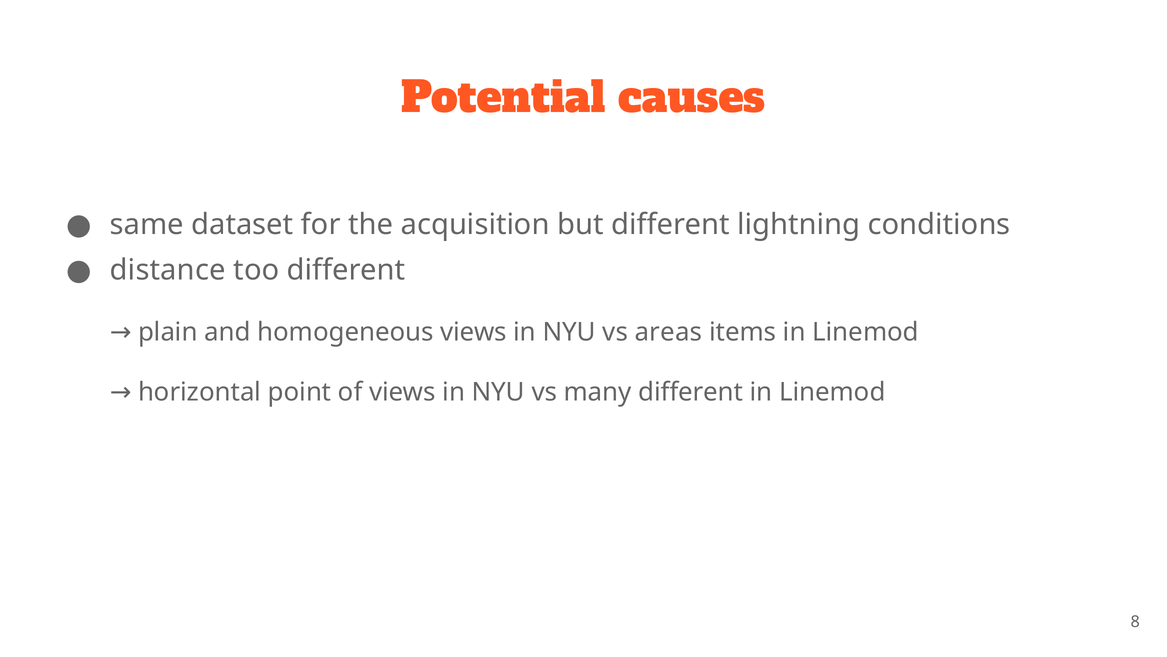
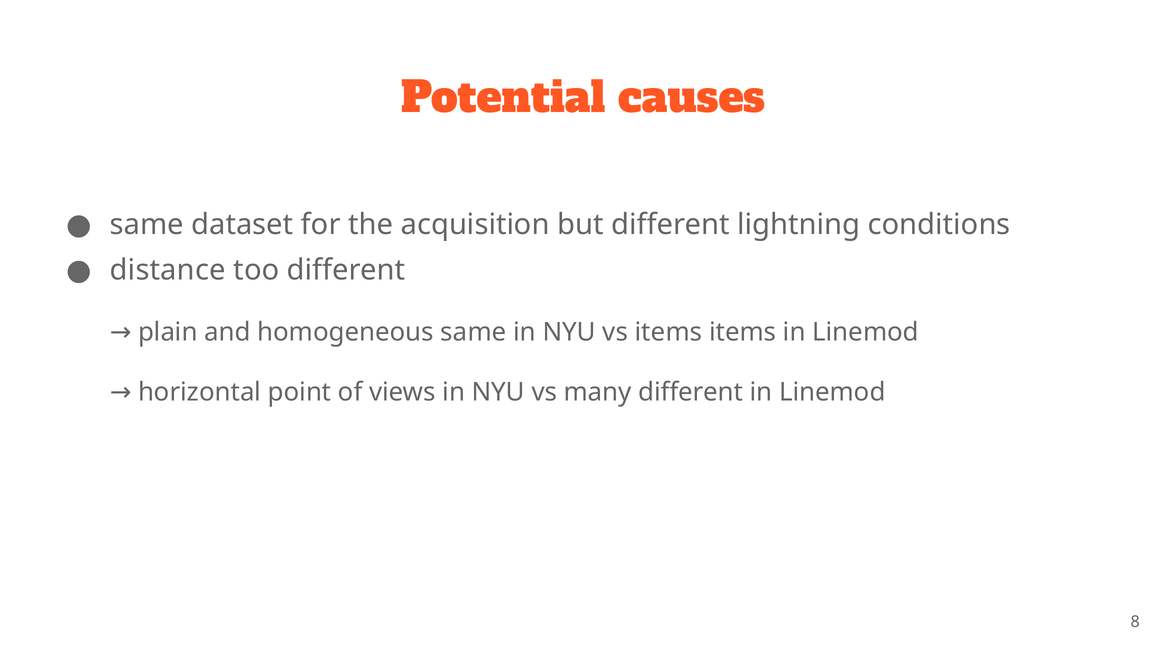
homogeneous views: views -> same
vs areas: areas -> items
